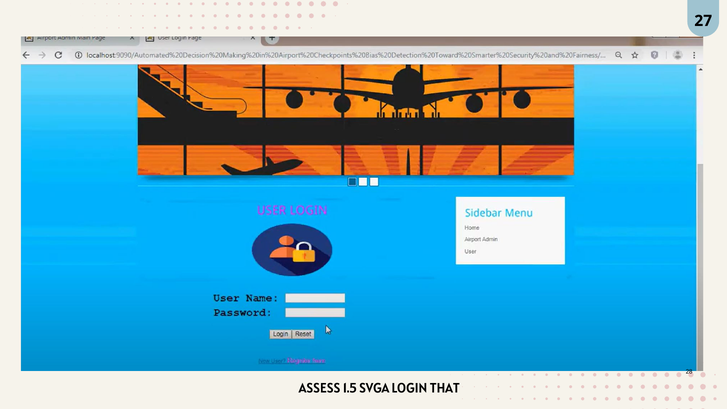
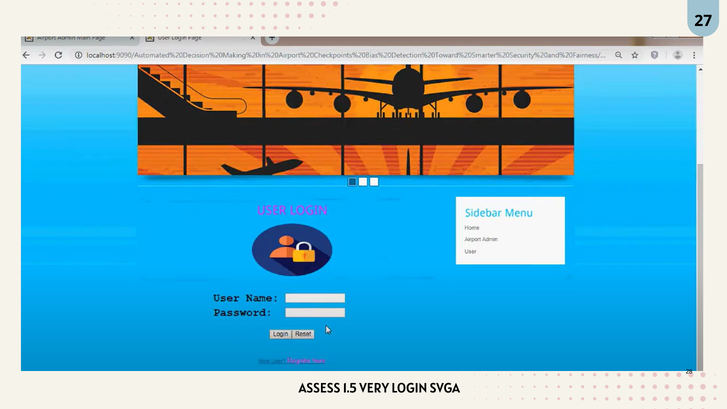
SVGA: SVGA -> VERY
THAT: THAT -> SVGA
